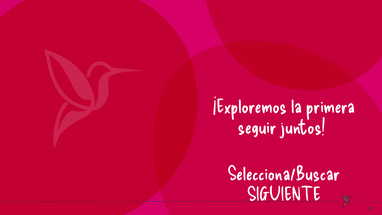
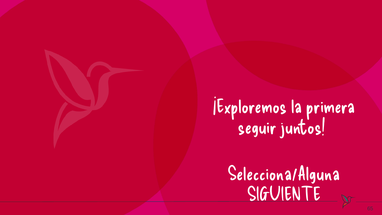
Selecciona/Buscar: Selecciona/Buscar -> Selecciona/Alguna
